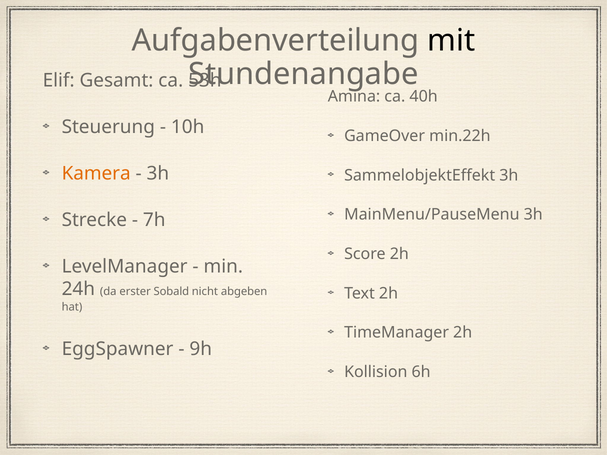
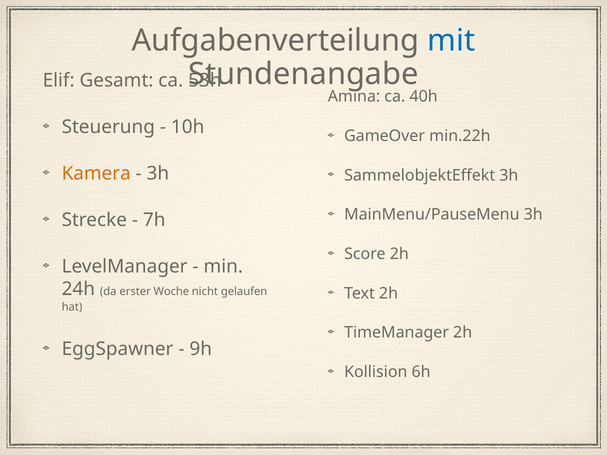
mit colour: black -> blue
Sobald: Sobald -> Woche
abgeben: abgeben -> gelaufen
